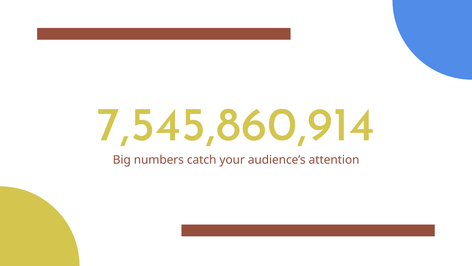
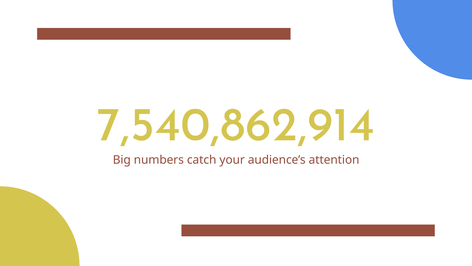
7,545,860,914: 7,545,860,914 -> 7,540,862,914
